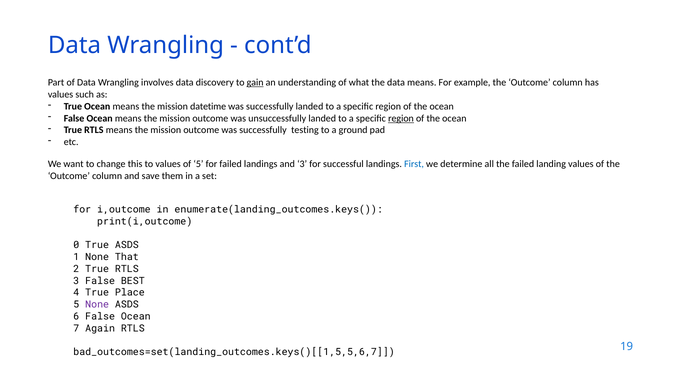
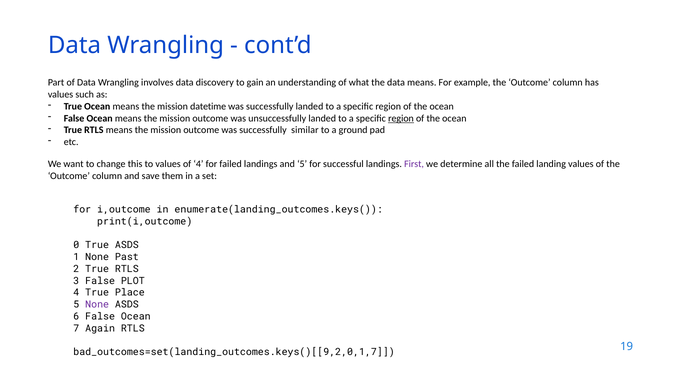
gain underline: present -> none
testing: testing -> similar
of 5: 5 -> 4
and 3: 3 -> 5
First colour: blue -> purple
That: That -> Past
BEST: BEST -> PLOT
bad_outcomes=set(landing_outcomes.keys()[[1,5,5,6,7: bad_outcomes=set(landing_outcomes.keys()[[1,5,5,6,7 -> bad_outcomes=set(landing_outcomes.keys()[[9,2,0,1,7
